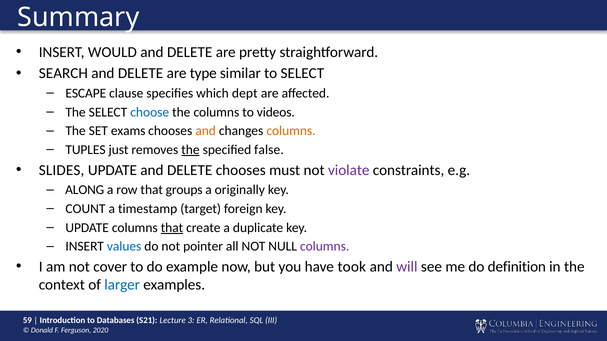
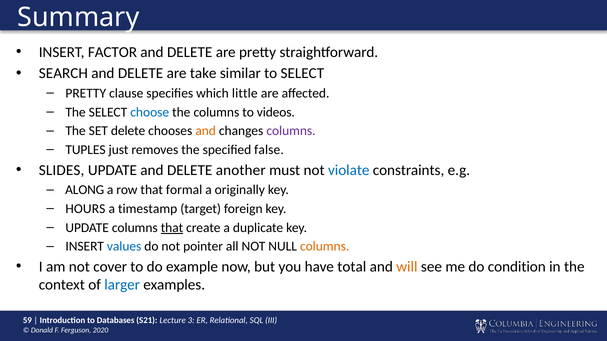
WOULD: WOULD -> FACTOR
type: type -> take
ESCAPE at (86, 93): ESCAPE -> PRETTY
dept: dept -> little
SET exams: exams -> delete
columns at (291, 131) colour: orange -> purple
the at (190, 150) underline: present -> none
DELETE chooses: chooses -> another
violate colour: purple -> blue
groups: groups -> formal
COUNT: COUNT -> HOURS
columns at (325, 247) colour: purple -> orange
took: took -> total
will colour: purple -> orange
definition: definition -> condition
